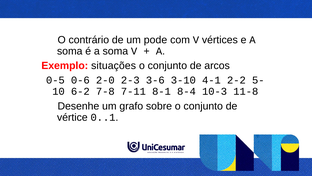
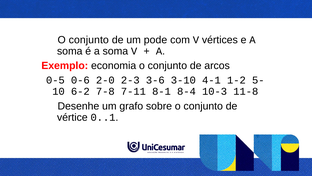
contrário at (89, 40): contrário -> conjunto
situações: situações -> economia
2-2: 2-2 -> 1-2
